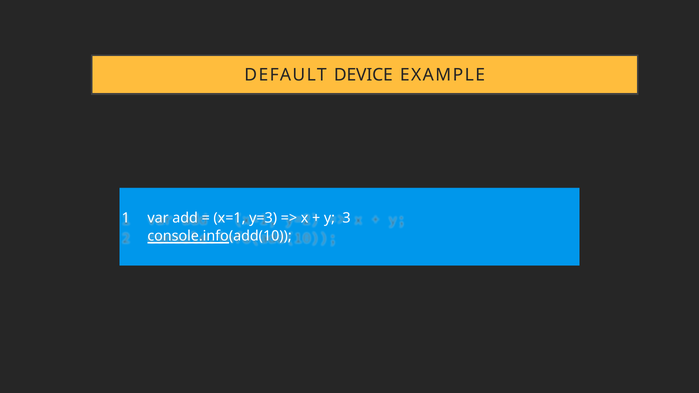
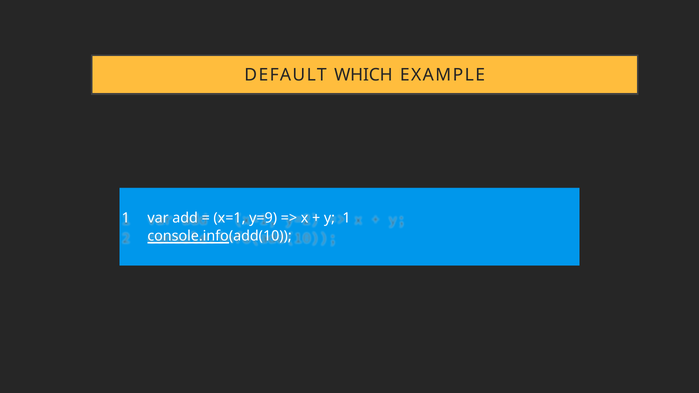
DEVICE: DEVICE -> WHICH
y=3: y=3 -> y=9
y 3: 3 -> 1
